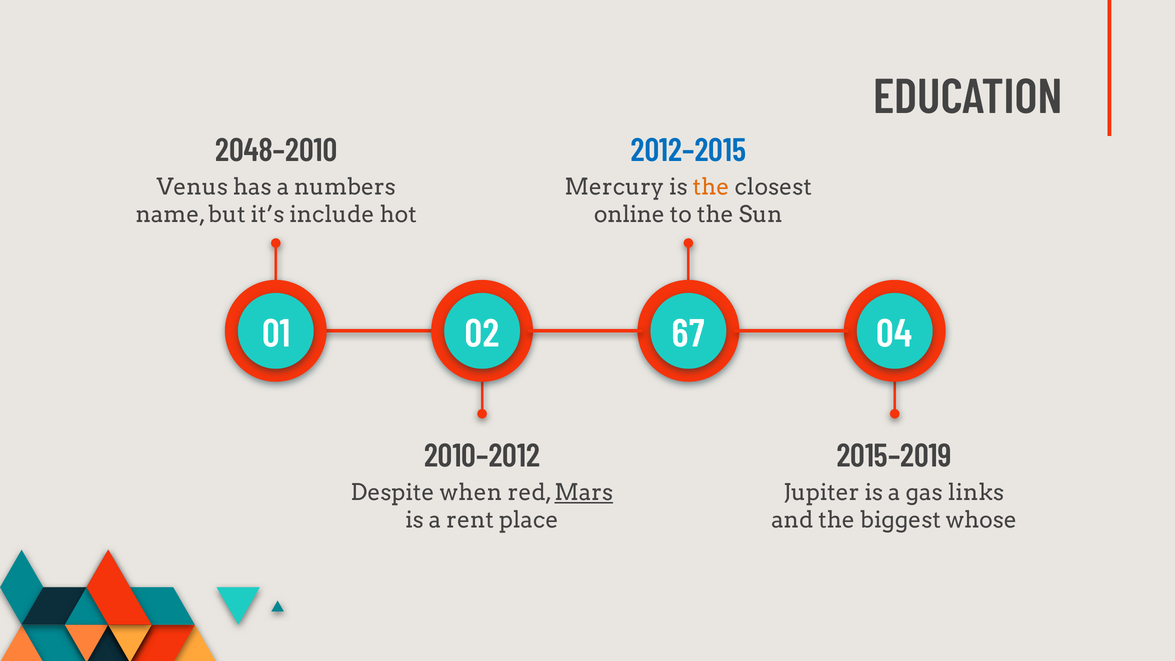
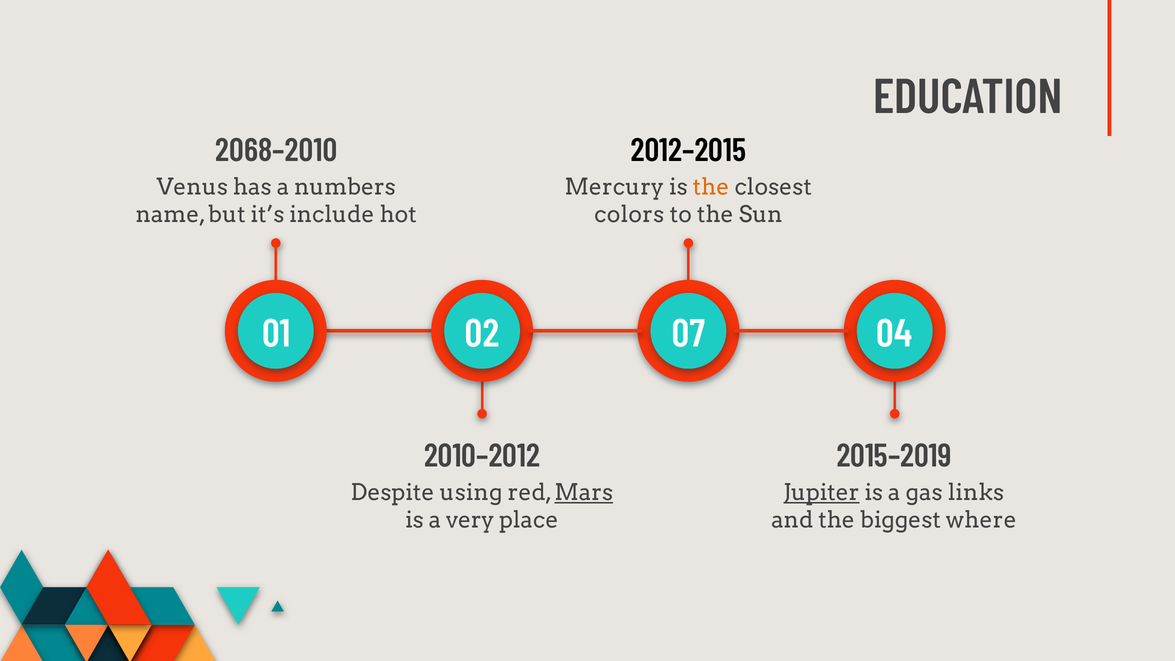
2048–2010: 2048–2010 -> 2068–2010
2012–2015 colour: blue -> black
online: online -> colors
67: 67 -> 07
when: when -> using
Jupiter underline: none -> present
rent: rent -> very
whose: whose -> where
